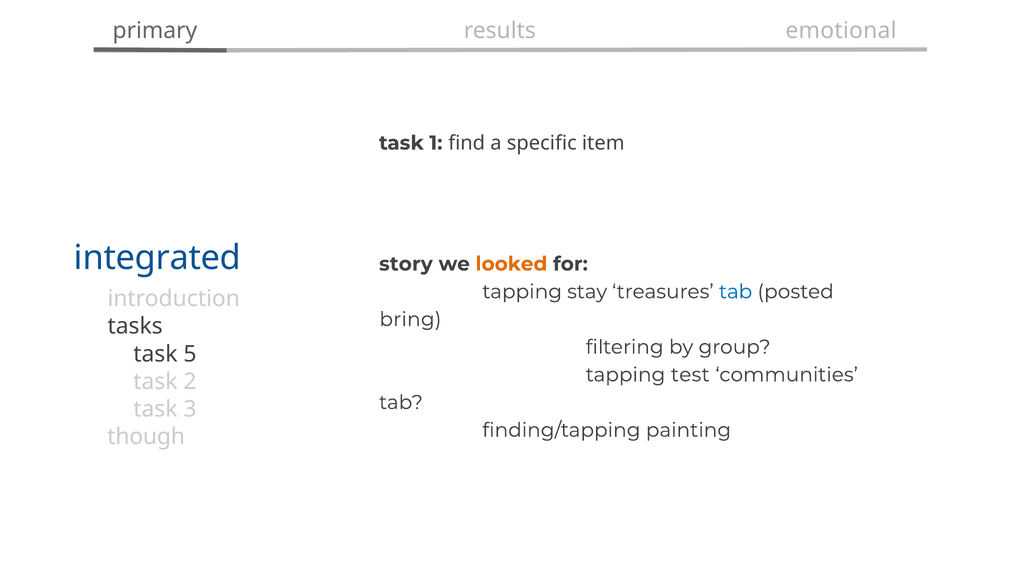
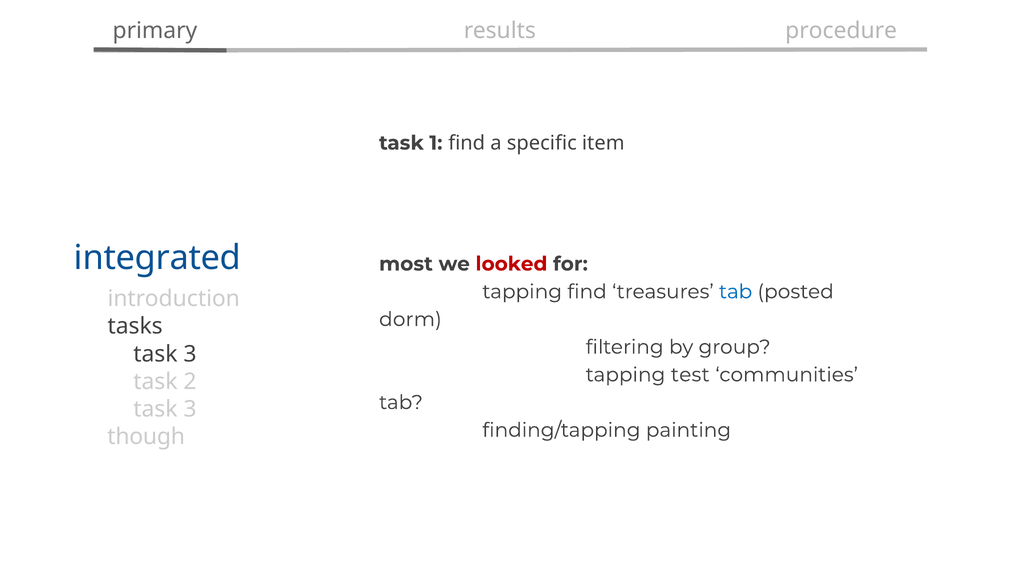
emotional: emotional -> procedure
story: story -> most
looked colour: orange -> red
tapping stay: stay -> find
bring: bring -> dorm
5 at (190, 354): 5 -> 3
